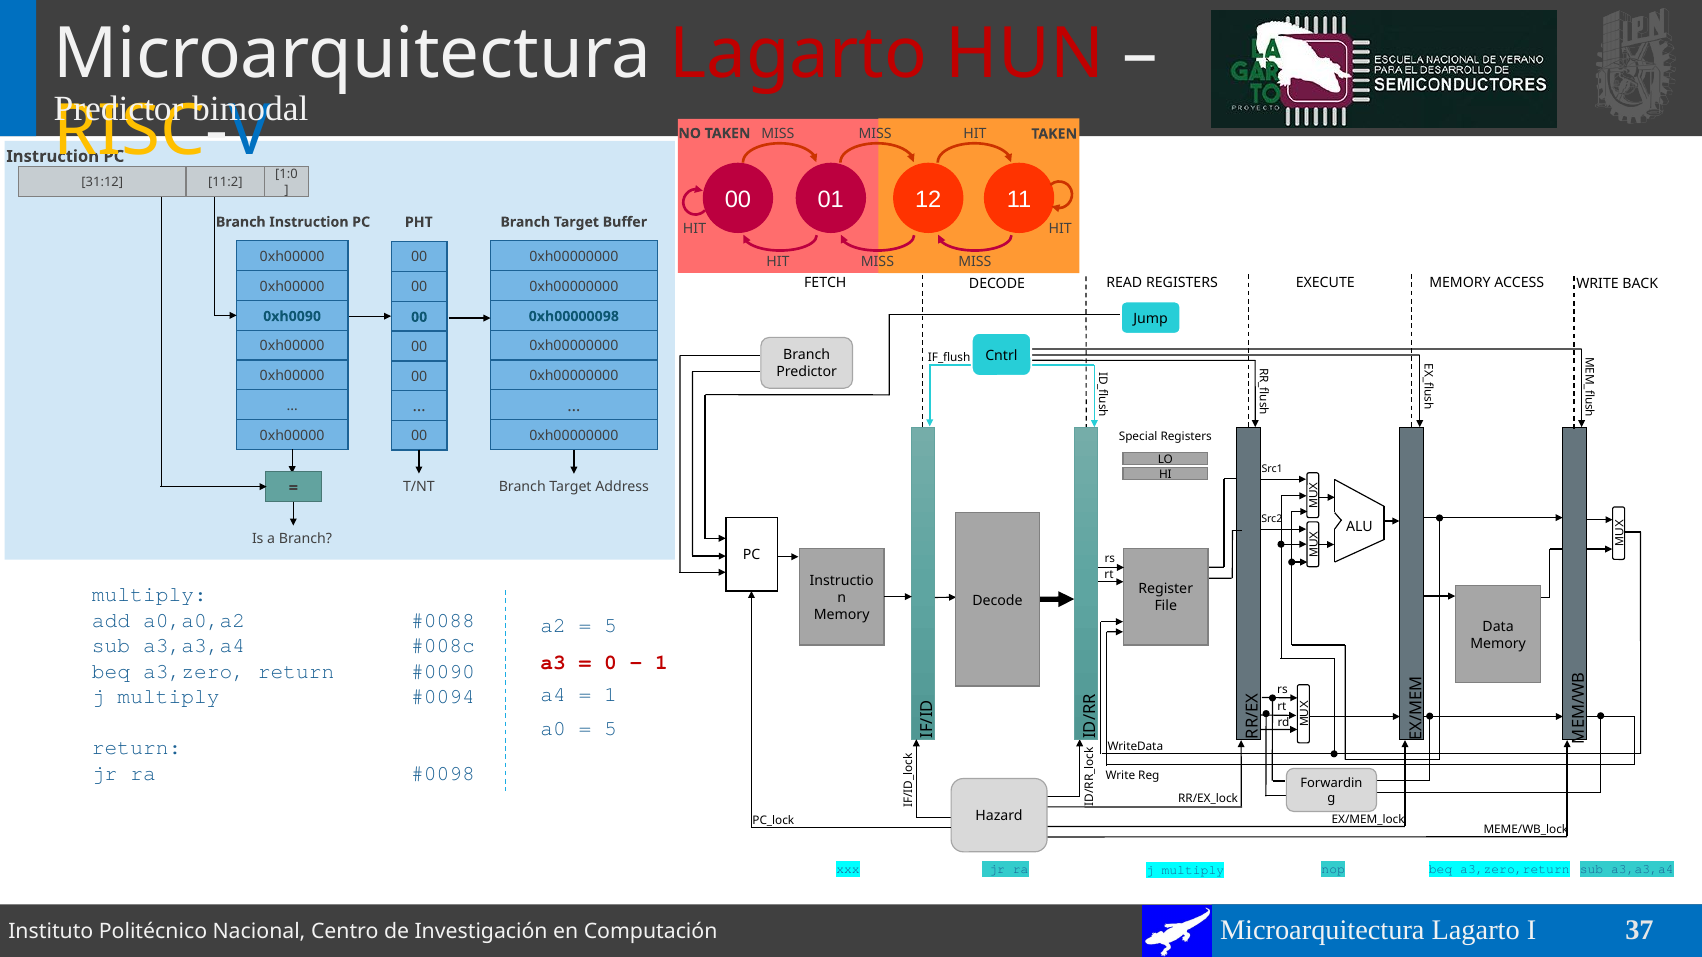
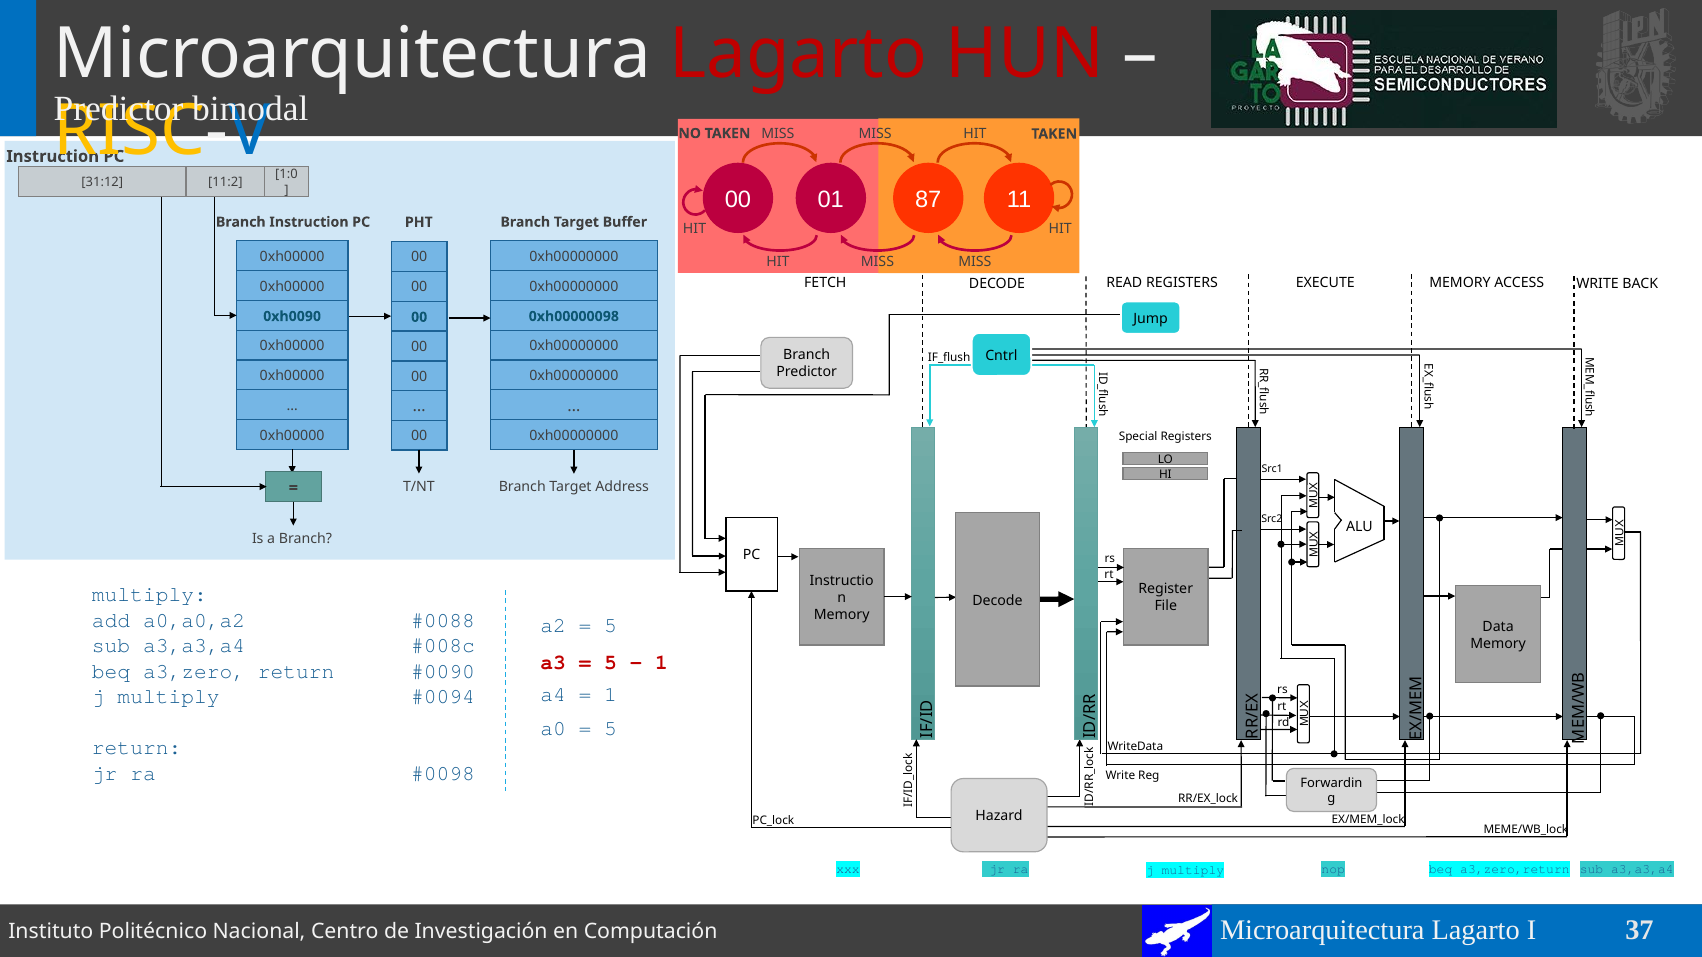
12: 12 -> 87
0 at (611, 663): 0 -> 5
